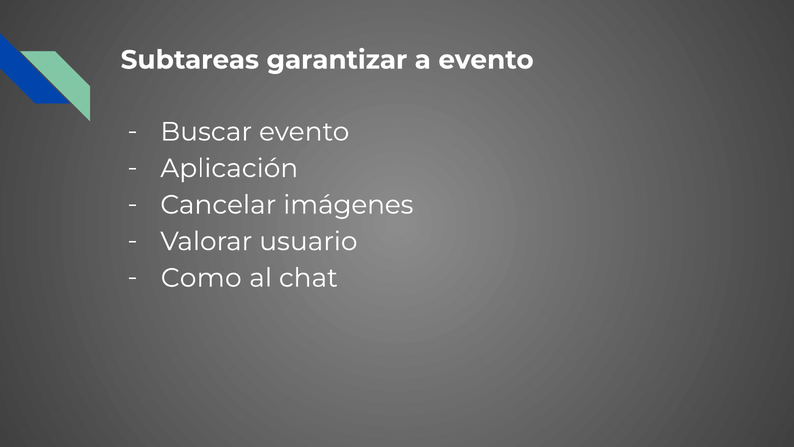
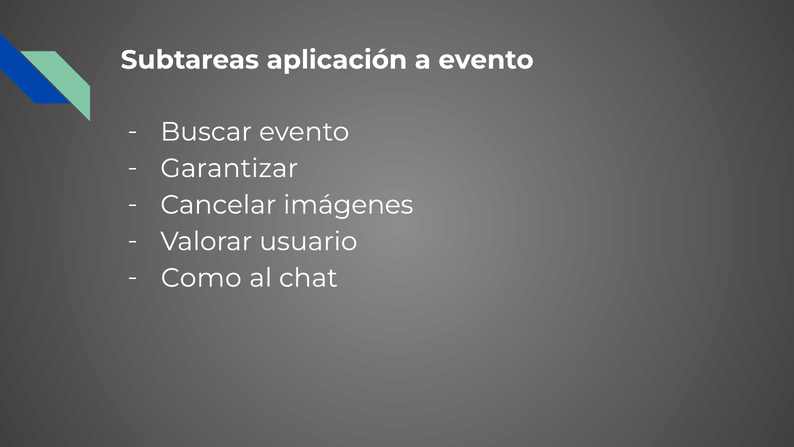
garantizar: garantizar -> aplicación
Aplicación: Aplicación -> Garantizar
